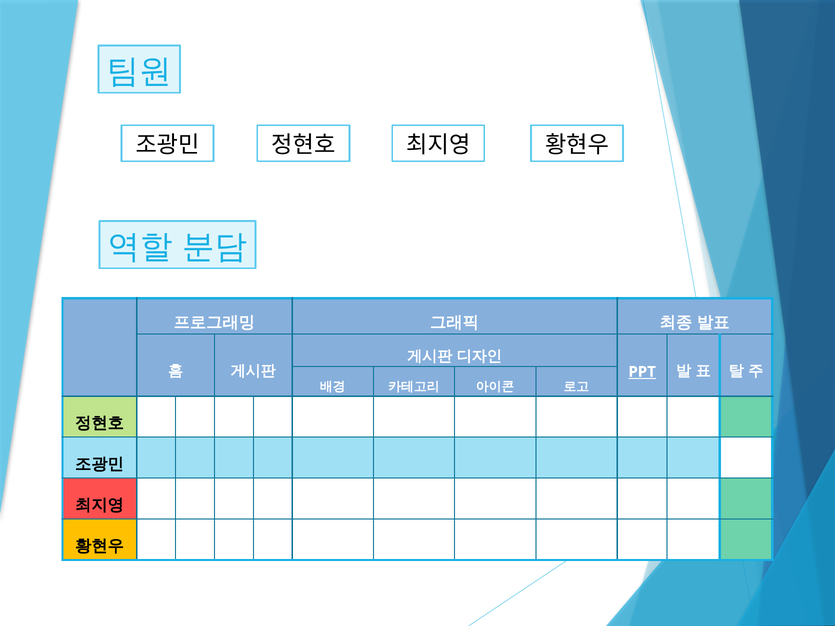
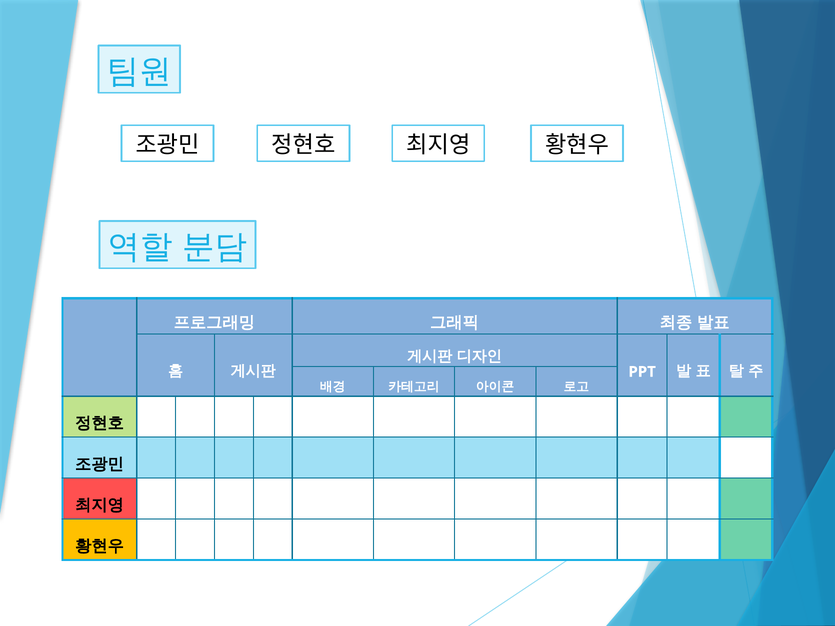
PPT underline: present -> none
